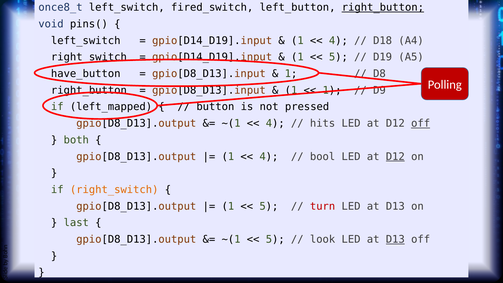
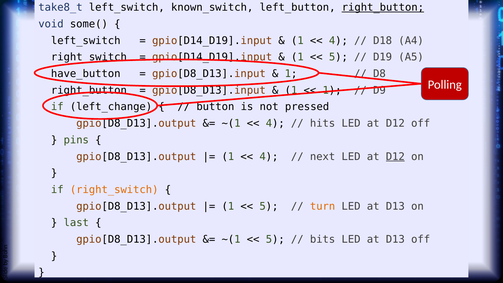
once8_t: once8_t -> take8_t
fired_switch: fired_switch -> known_switch
pins(: pins( -> some(
left_mapped: left_mapped -> left_change
off at (421, 123) underline: present -> none
both: both -> pins
bool: bool -> next
turn colour: red -> orange
look: look -> bits
D13 at (395, 239) underline: present -> none
